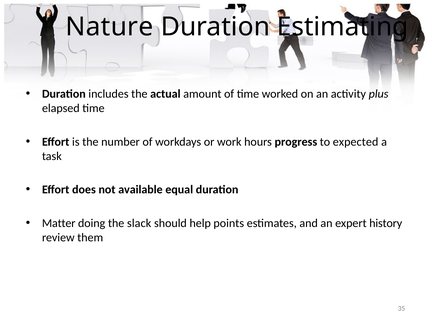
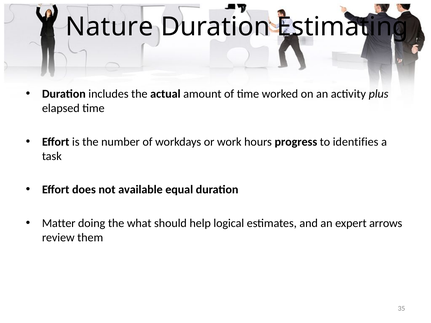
expected: expected -> identifies
slack: slack -> what
points: points -> logical
history: history -> arrows
